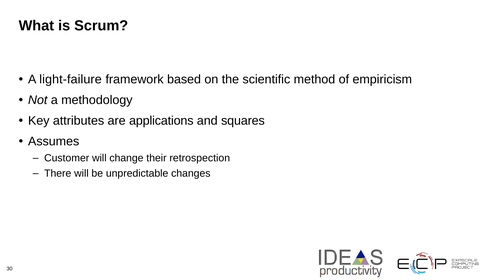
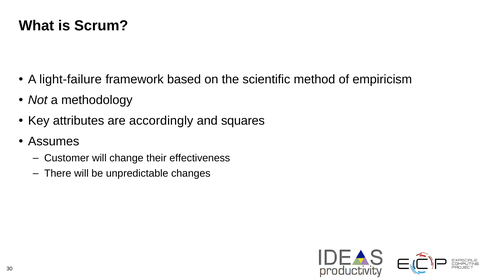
applications: applications -> accordingly
retrospection: retrospection -> effectiveness
